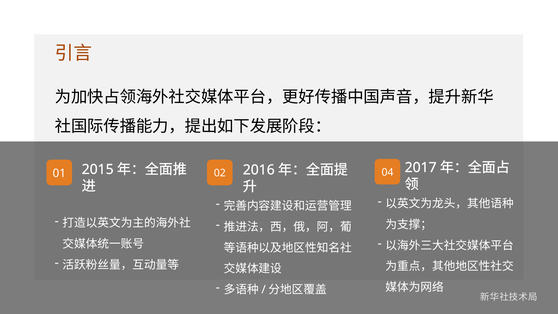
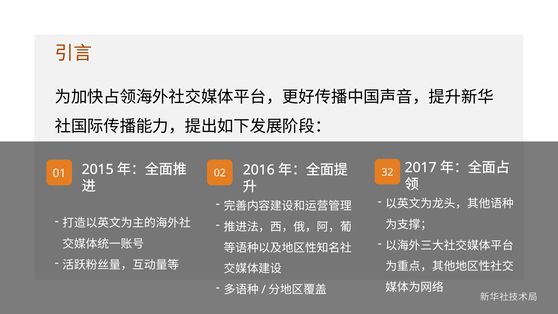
04: 04 -> 32
